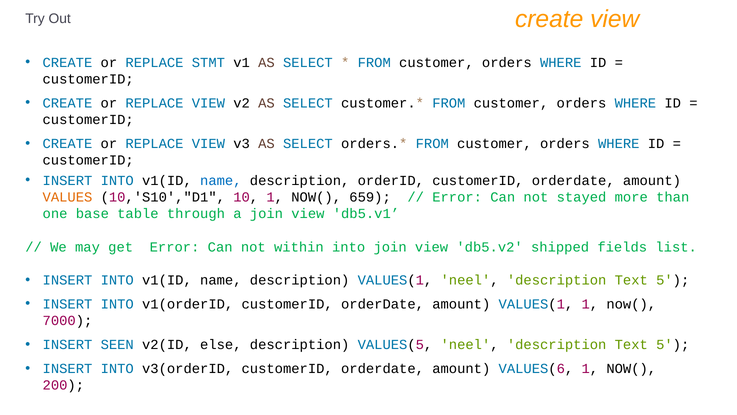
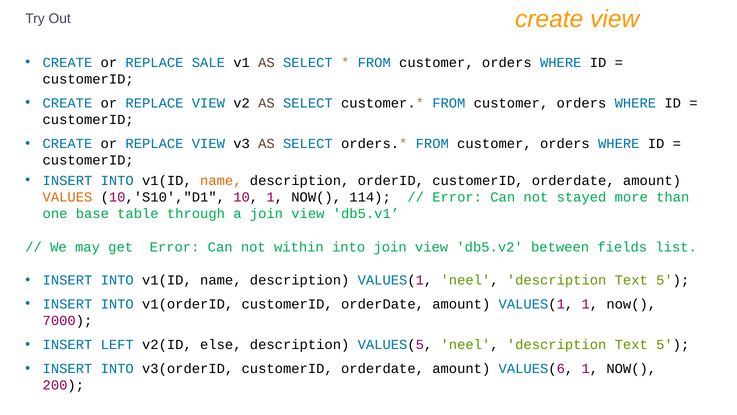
STMT: STMT -> SALE
name at (221, 180) colour: blue -> orange
659: 659 -> 114
shipped: shipped -> between
SEEN: SEEN -> LEFT
